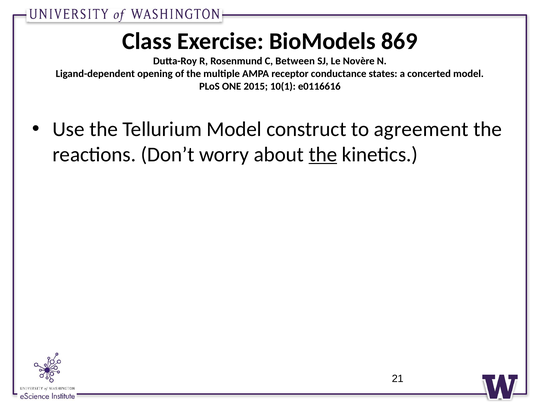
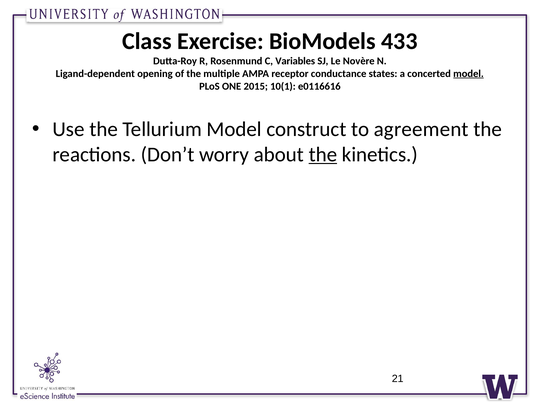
869: 869 -> 433
Between: Between -> Variables
model at (469, 74) underline: none -> present
